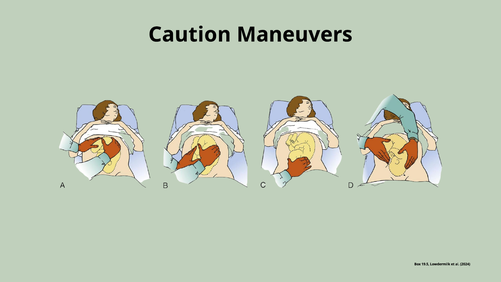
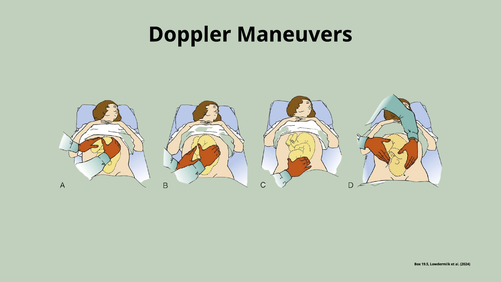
Caution: Caution -> Doppler
